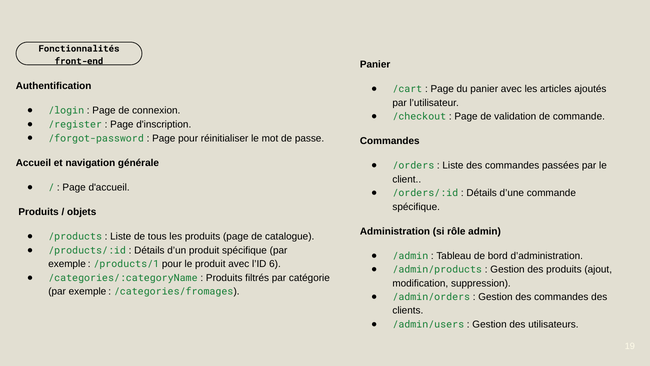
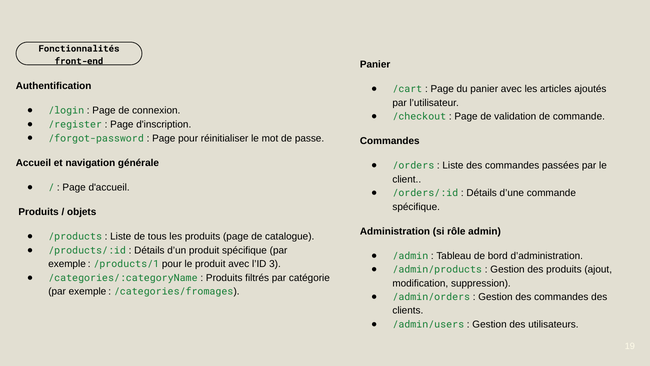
6: 6 -> 3
